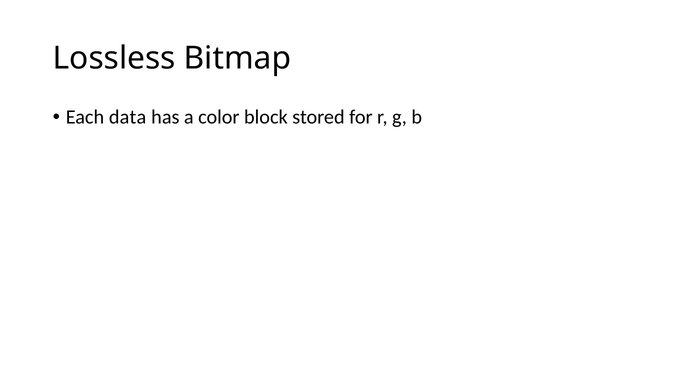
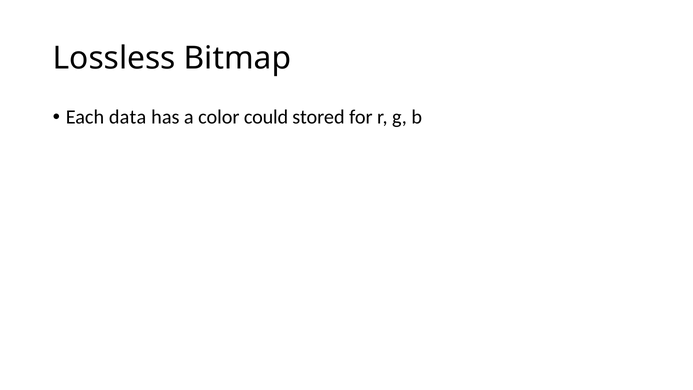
block: block -> could
